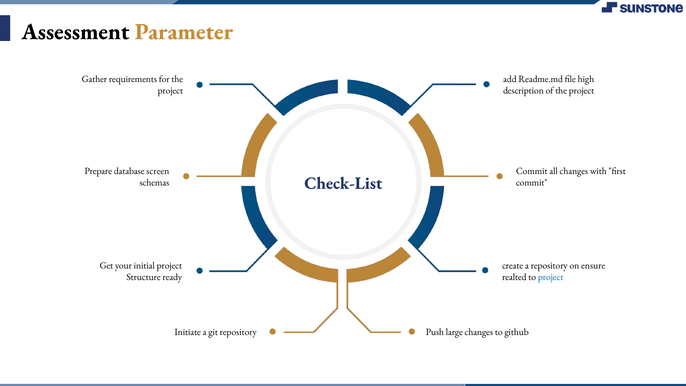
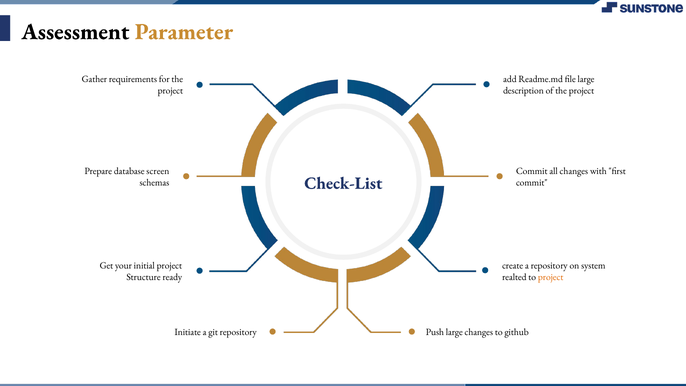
file high: high -> large
ensure: ensure -> system
project at (551, 277) colour: blue -> orange
